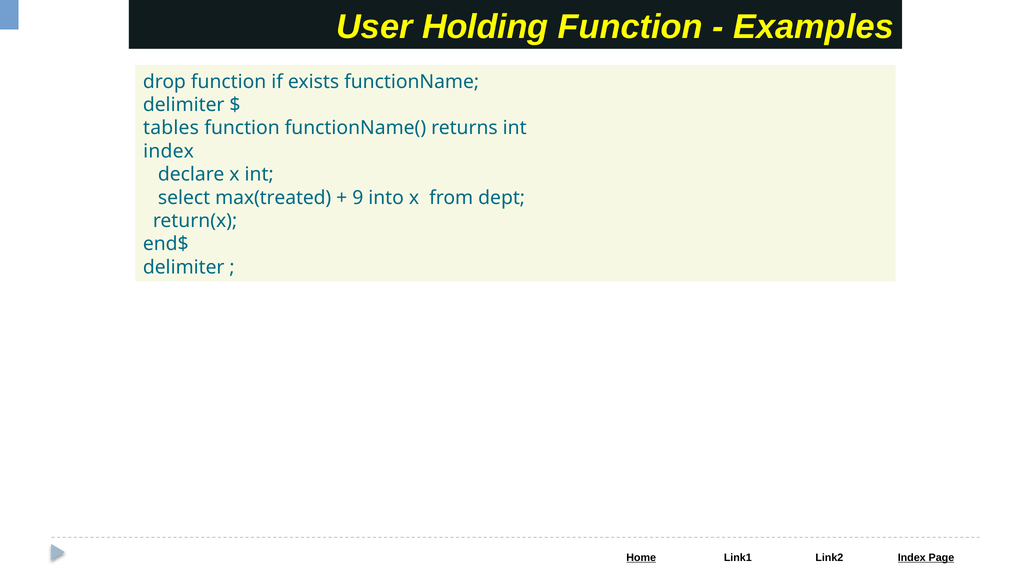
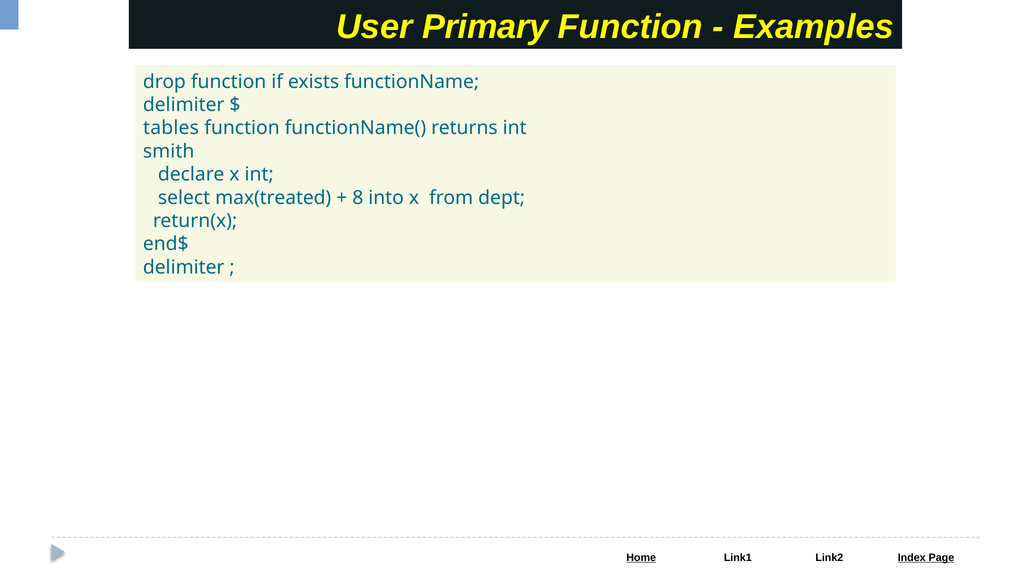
Holding: Holding -> Primary
index at (169, 151): index -> smith
9: 9 -> 8
